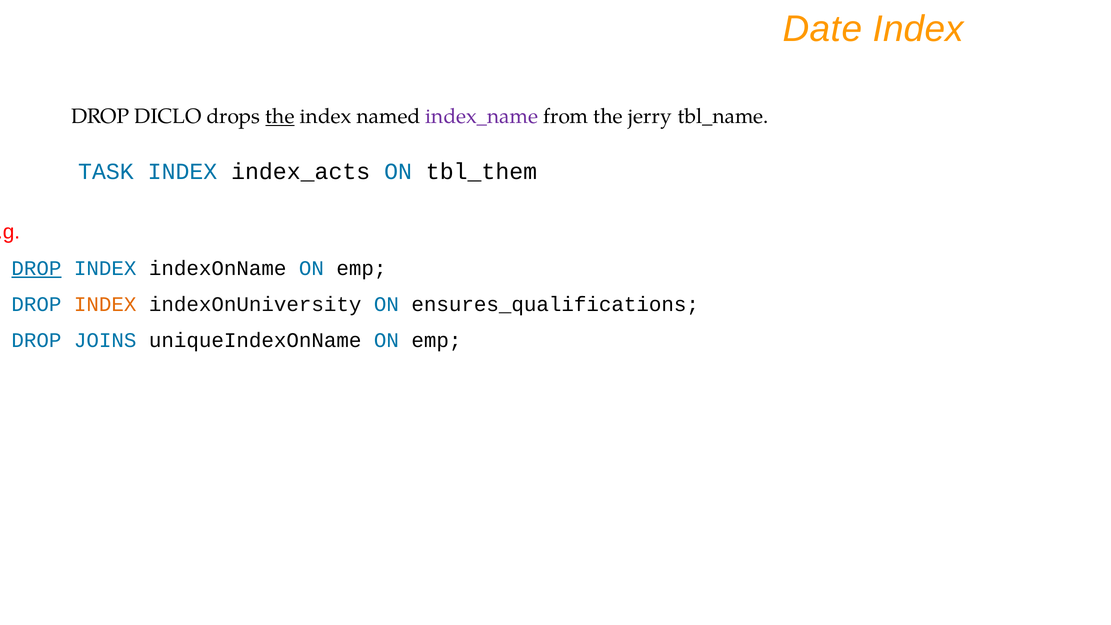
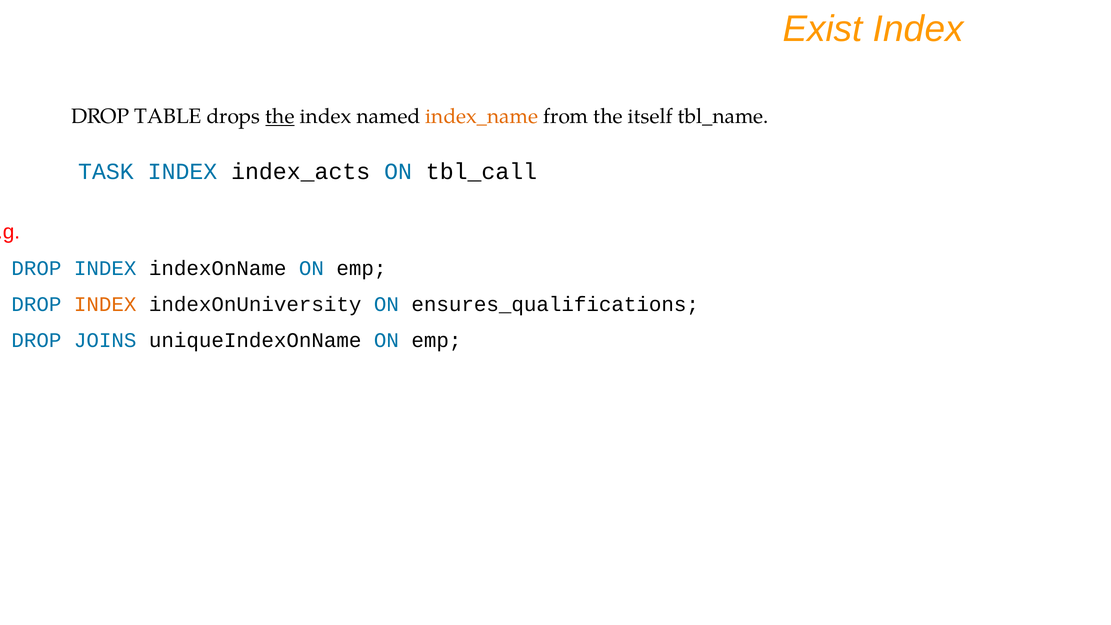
Date: Date -> Exist
DICLO: DICLO -> TABLE
index_name colour: purple -> orange
jerry: jerry -> itself
tbl_them: tbl_them -> tbl_call
DROP at (36, 268) underline: present -> none
